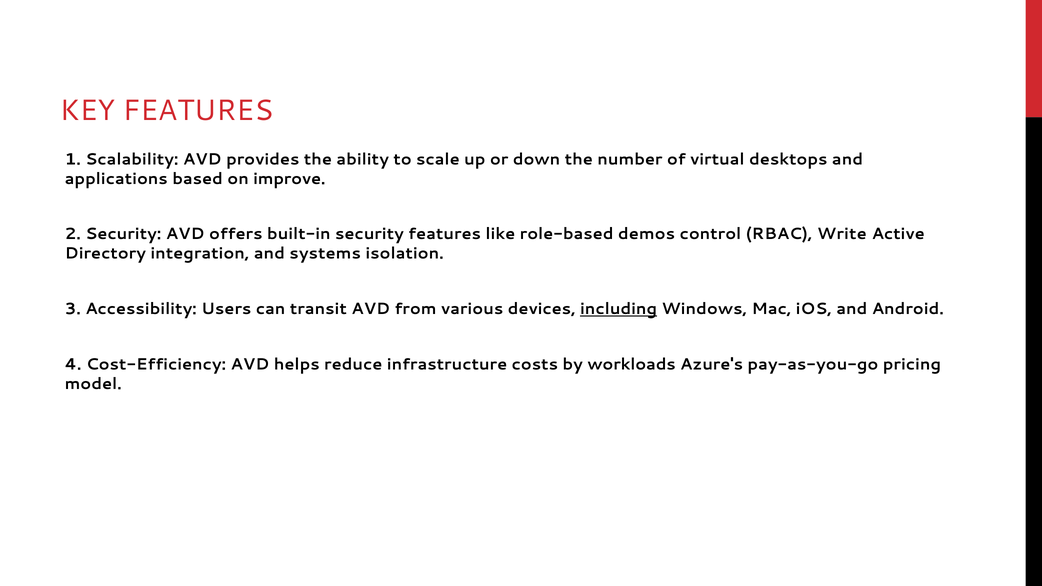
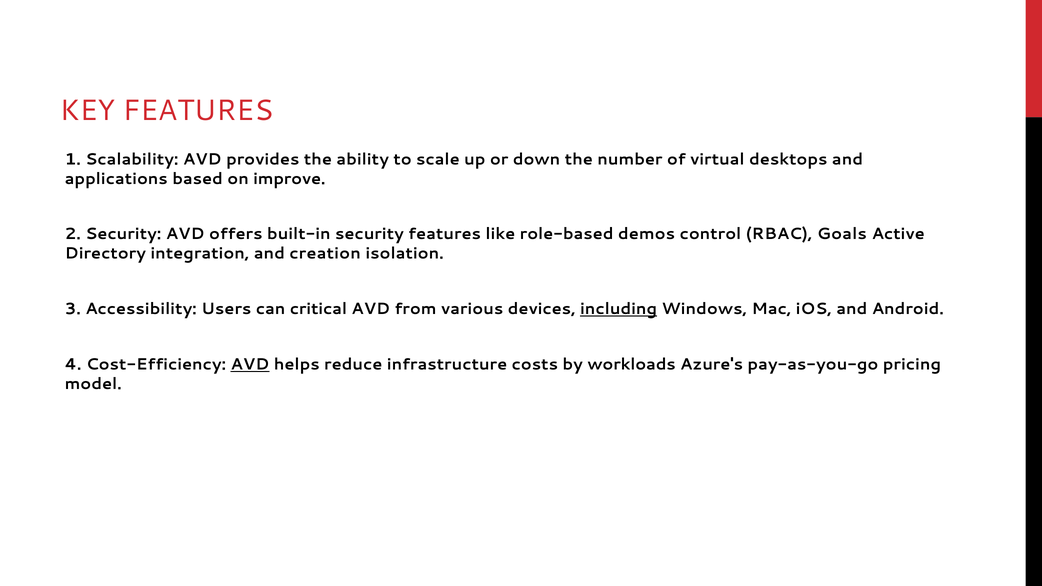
Write: Write -> Goals
systems: systems -> creation
transit: transit -> critical
AVD at (250, 364) underline: none -> present
